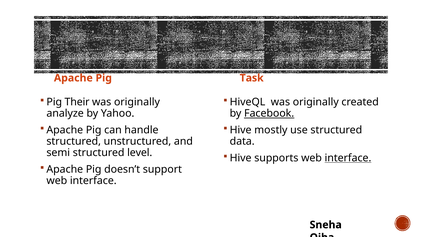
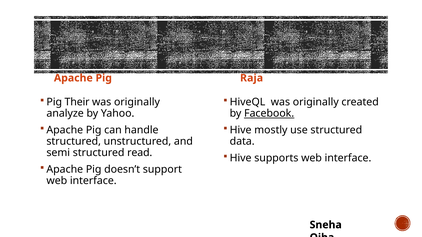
Task: Task -> Raja
level: level -> read
interface at (348, 158) underline: present -> none
